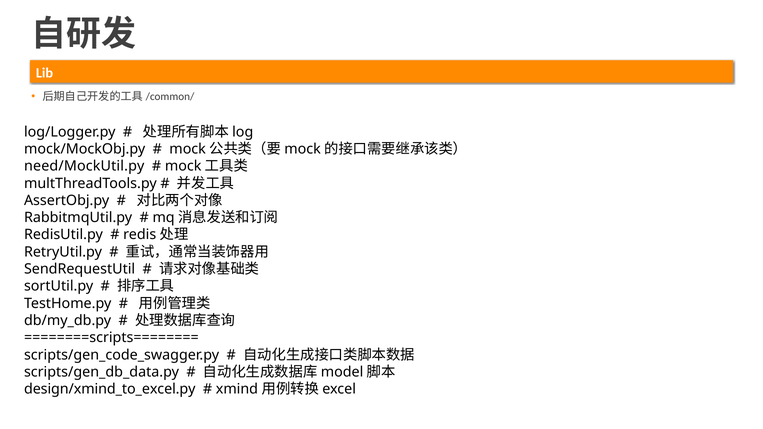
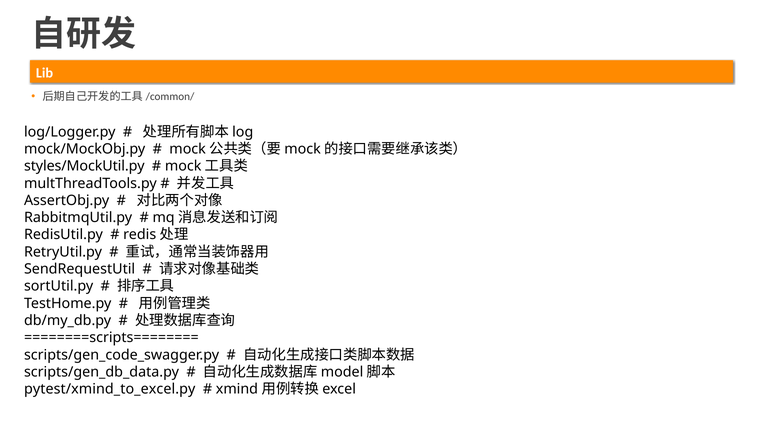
need/MockUtil.py: need/MockUtil.py -> styles/MockUtil.py
design/xmind_to_excel.py: design/xmind_to_excel.py -> pytest/xmind_to_excel.py
